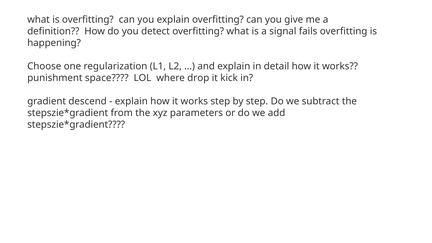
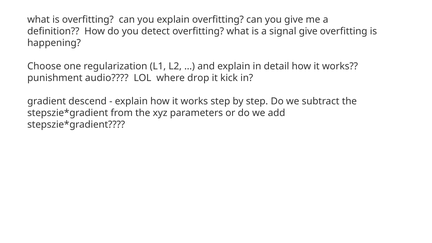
signal fails: fails -> give
space: space -> audio
